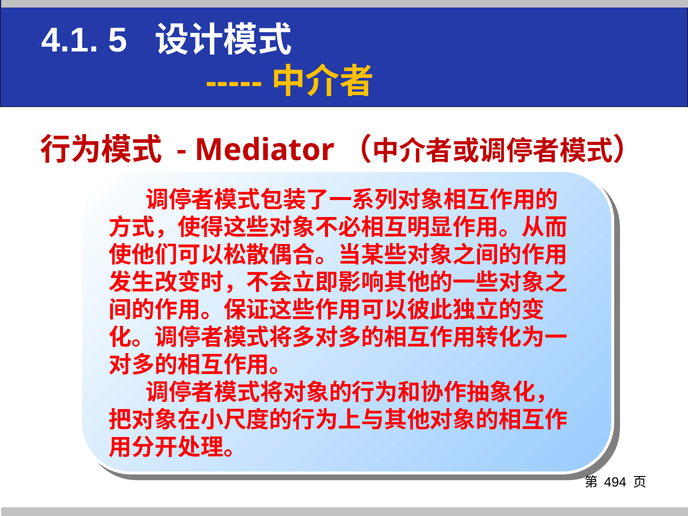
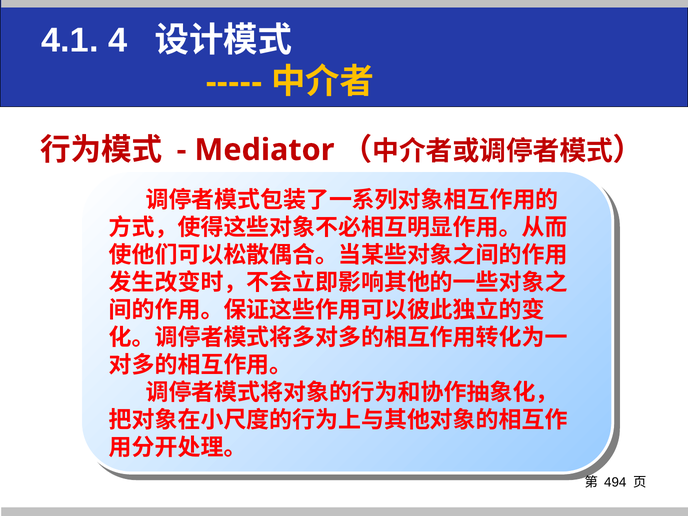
5: 5 -> 4
